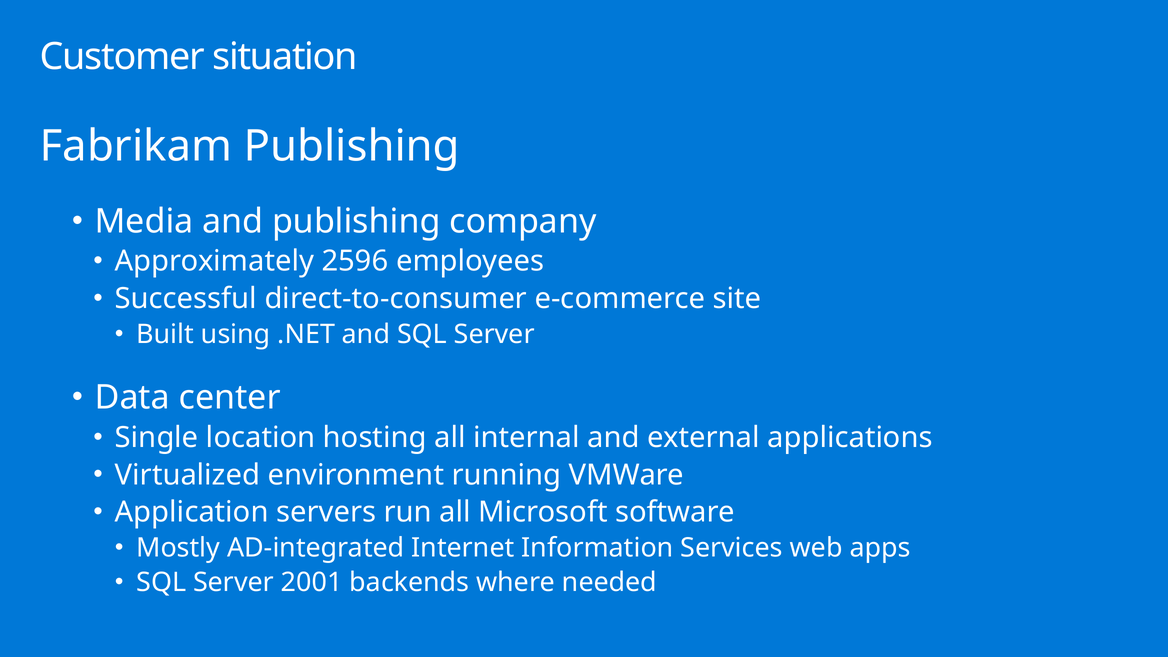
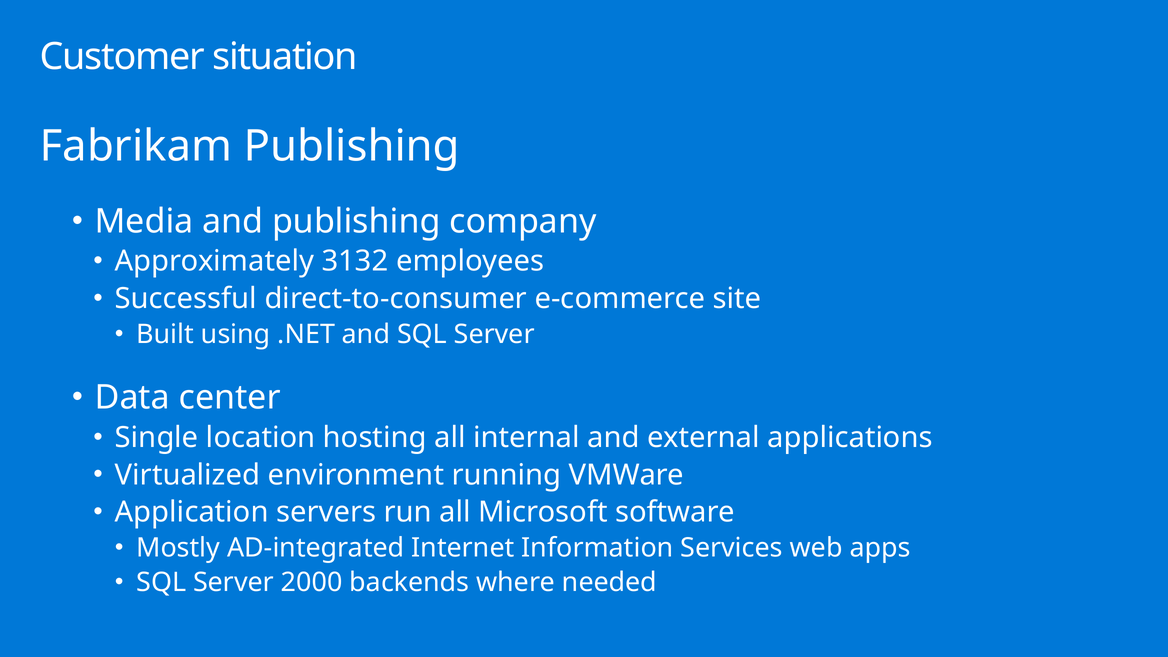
2596: 2596 -> 3132
2001: 2001 -> 2000
